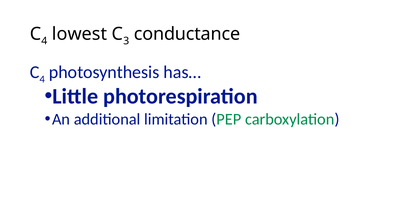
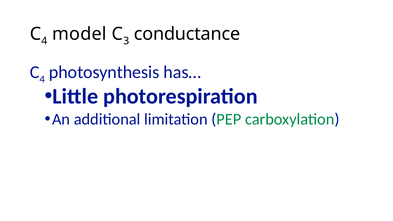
lowest: lowest -> model
